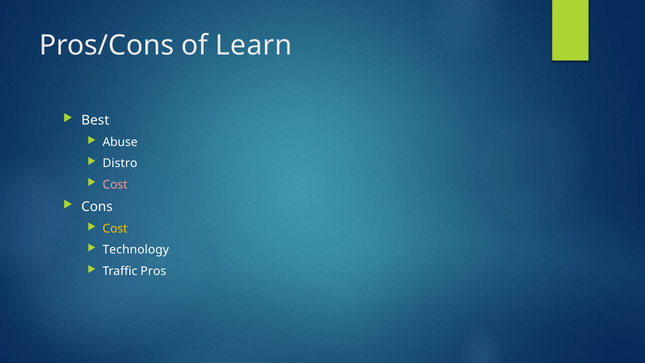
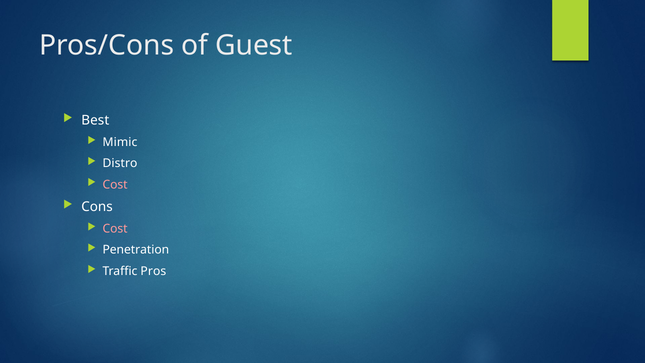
Learn: Learn -> Guest
Abuse: Abuse -> Mimic
Cost at (115, 229) colour: yellow -> pink
Technology: Technology -> Penetration
